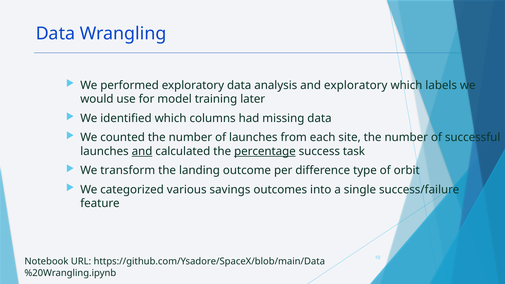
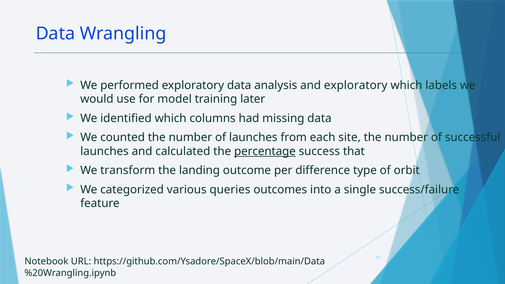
and at (142, 151) underline: present -> none
task: task -> that
savings: savings -> queries
